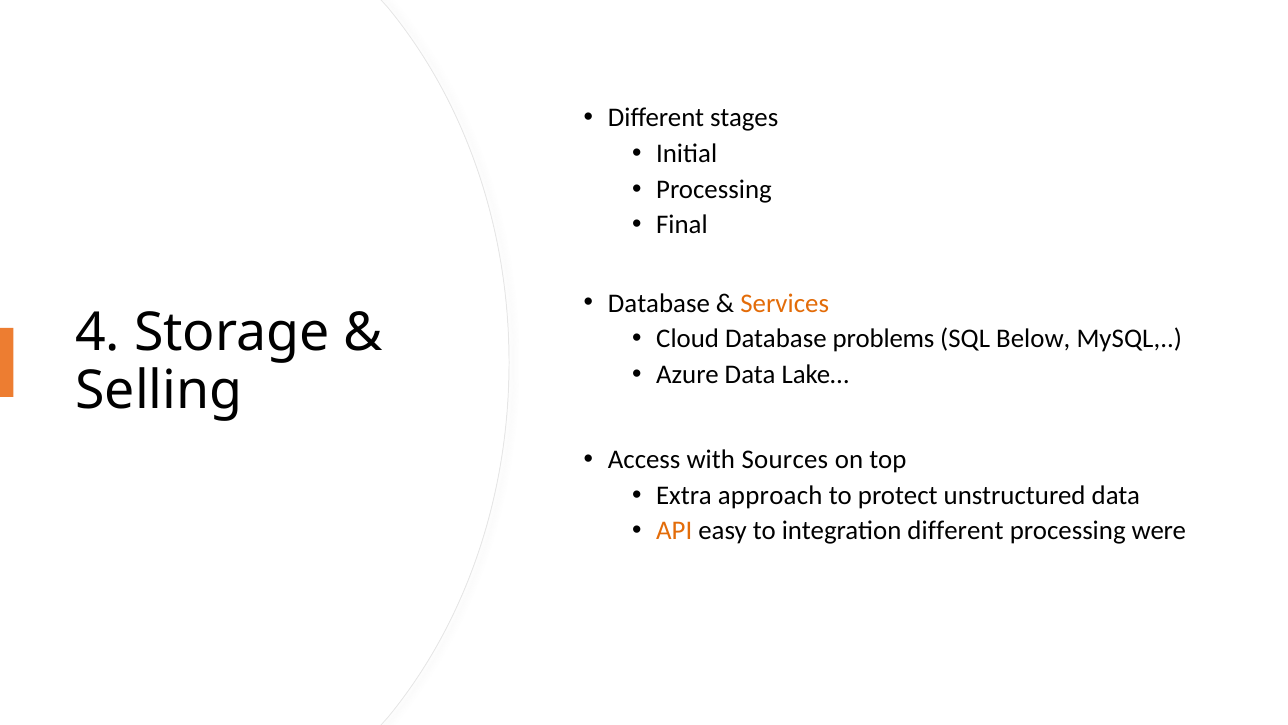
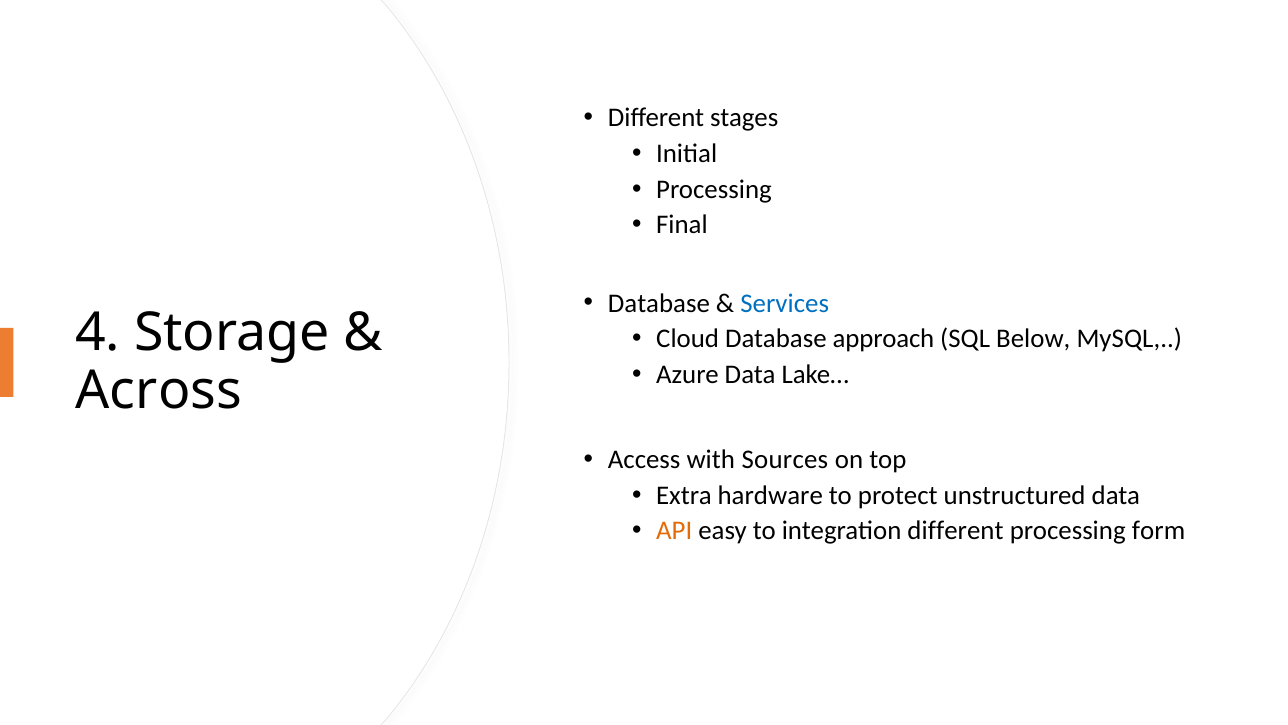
Services colour: orange -> blue
problems: problems -> approach
Selling: Selling -> Across
approach: approach -> hardware
were: were -> form
